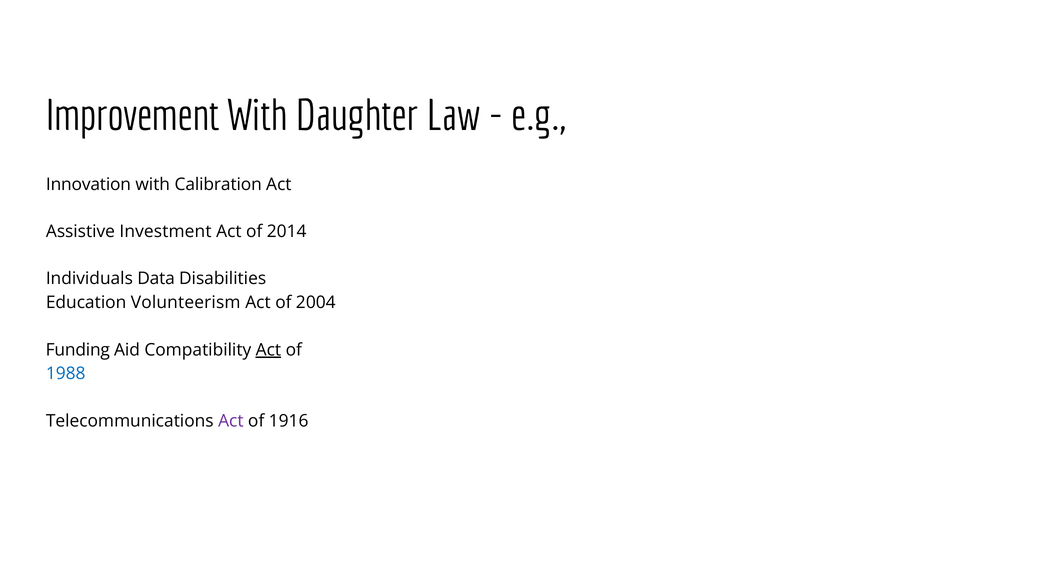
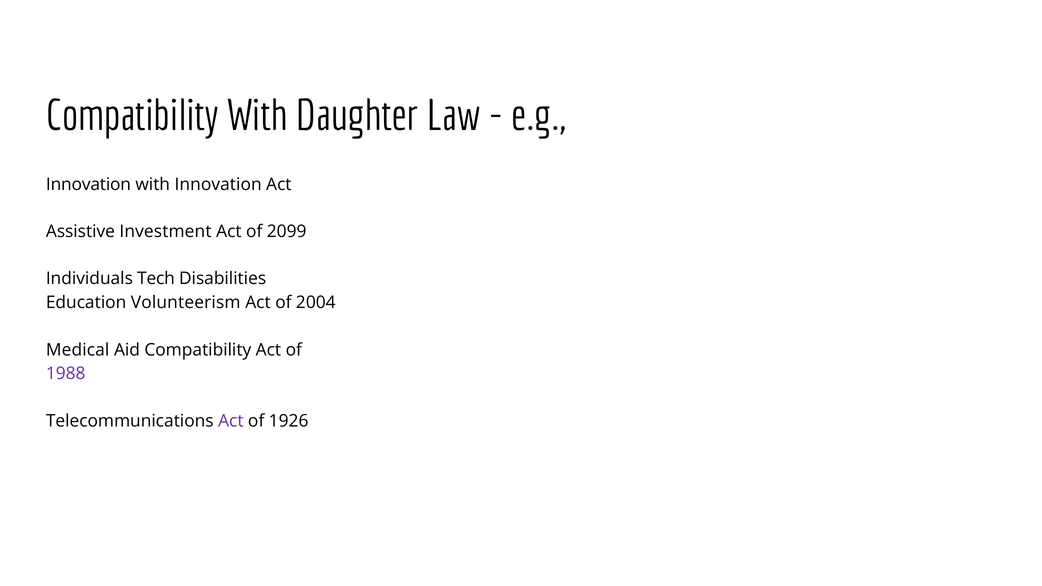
Improvement at (132, 116): Improvement -> Compatibility
with Calibration: Calibration -> Innovation
2014: 2014 -> 2099
Data: Data -> Tech
Funding: Funding -> Medical
Act at (268, 350) underline: present -> none
1988 colour: blue -> purple
1916: 1916 -> 1926
